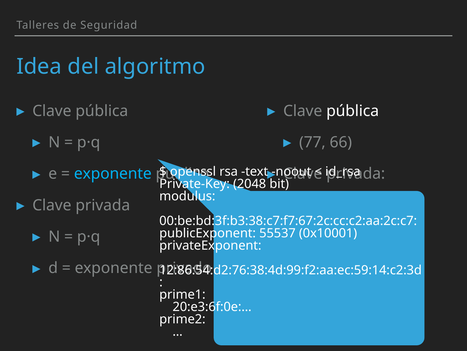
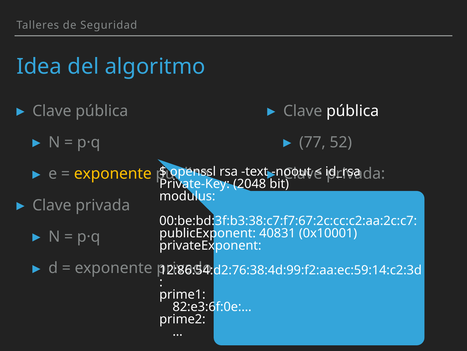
66: 66 -> 52
exponente at (113, 173) colour: light blue -> yellow
55537: 55537 -> 40831
20:e3:6f:0e:…: 20:e3:6f:0e:… -> 82:e3:6f:0e:…
